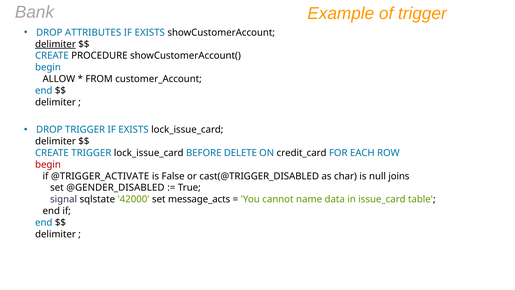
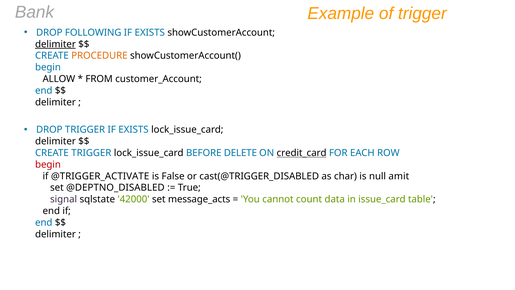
ATTRIBUTES: ATTRIBUTES -> FOLLOWING
PROCEDURE colour: black -> orange
credit_card underline: none -> present
joins: joins -> amit
@GENDER_DISABLED: @GENDER_DISABLED -> @DEPTNO_DISABLED
name: name -> count
